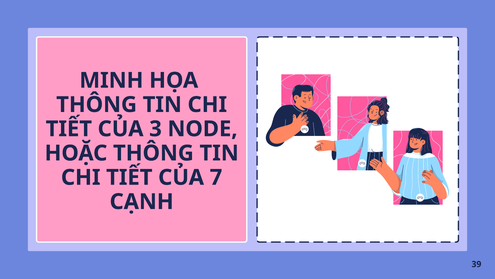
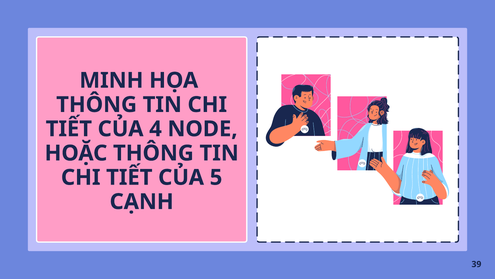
3: 3 -> 4
7: 7 -> 5
